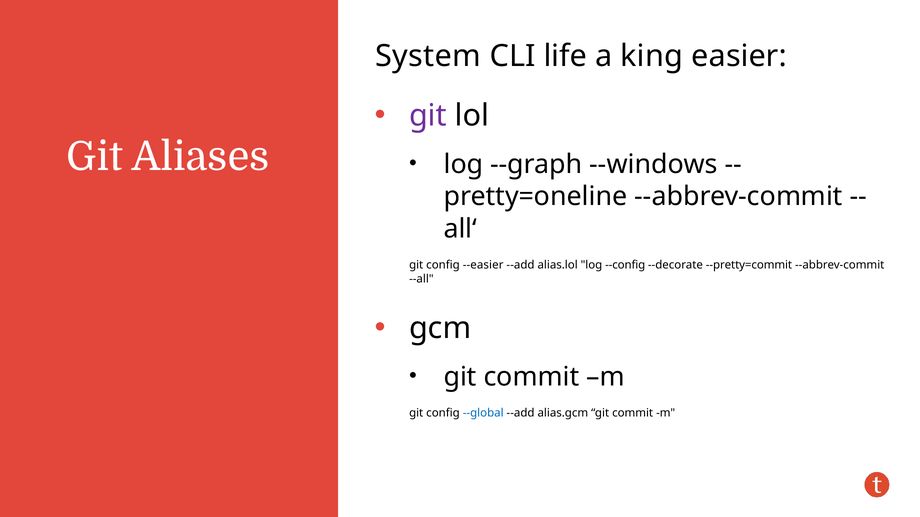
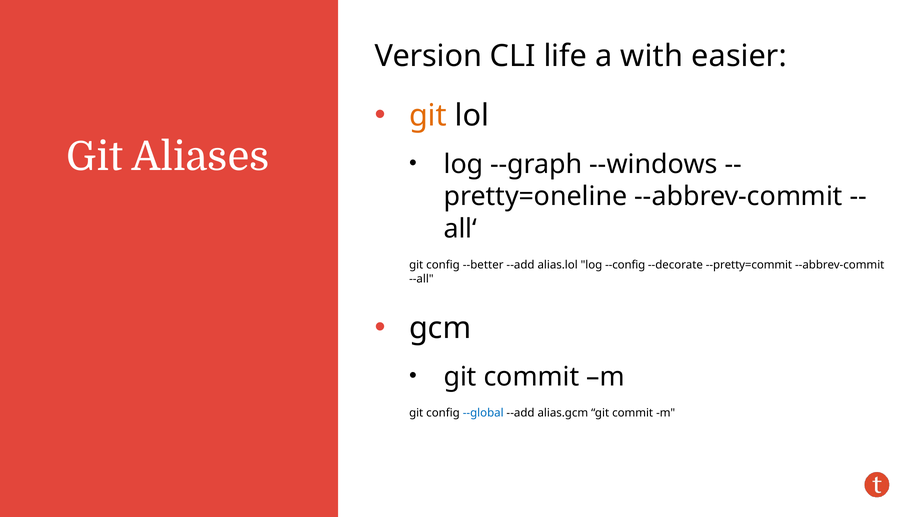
System: System -> Version
king: king -> with
git at (428, 116) colour: purple -> orange
--easier: --easier -> --better
